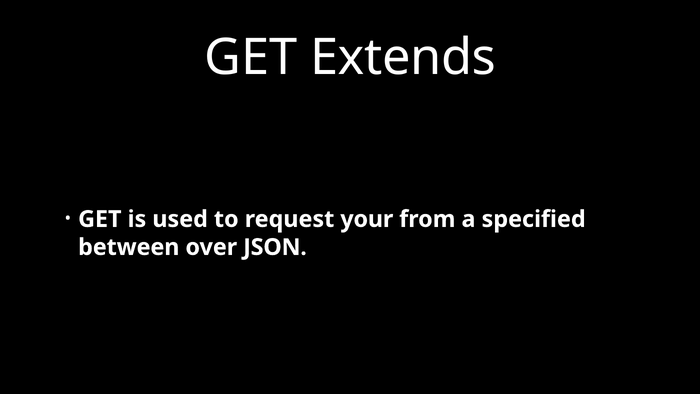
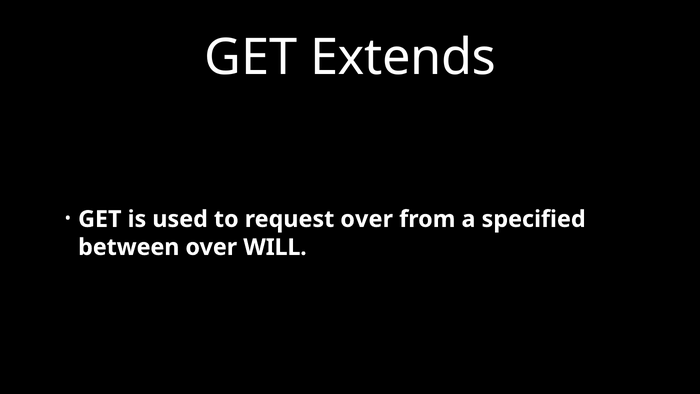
request your: your -> over
JSON: JSON -> WILL
